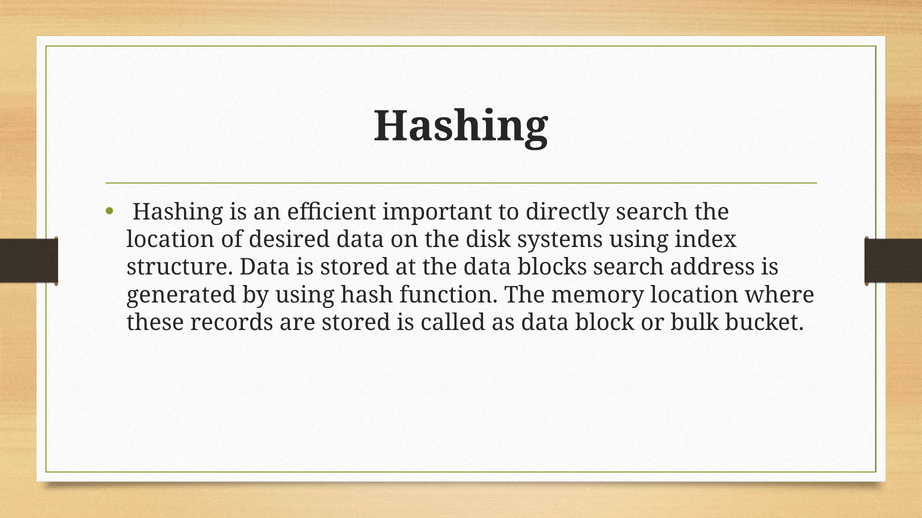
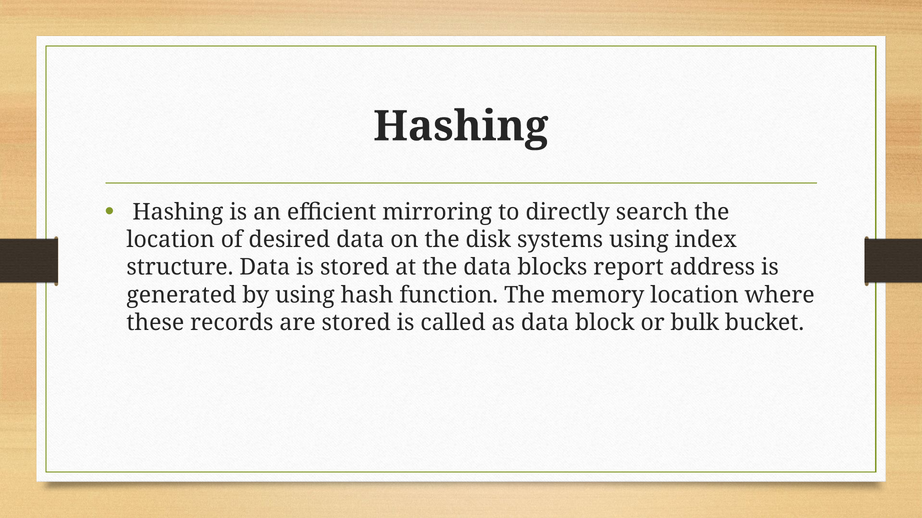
important: important -> mirroring
blocks search: search -> report
